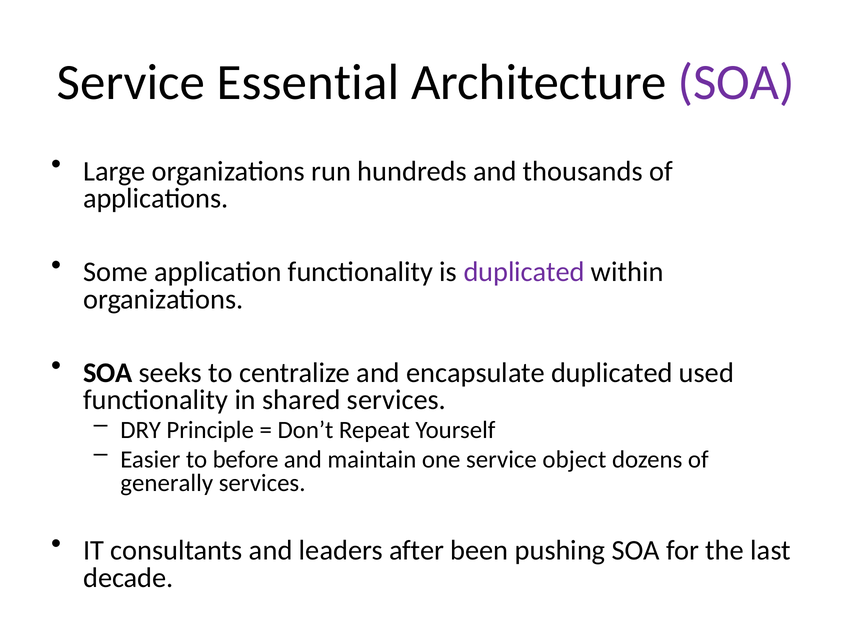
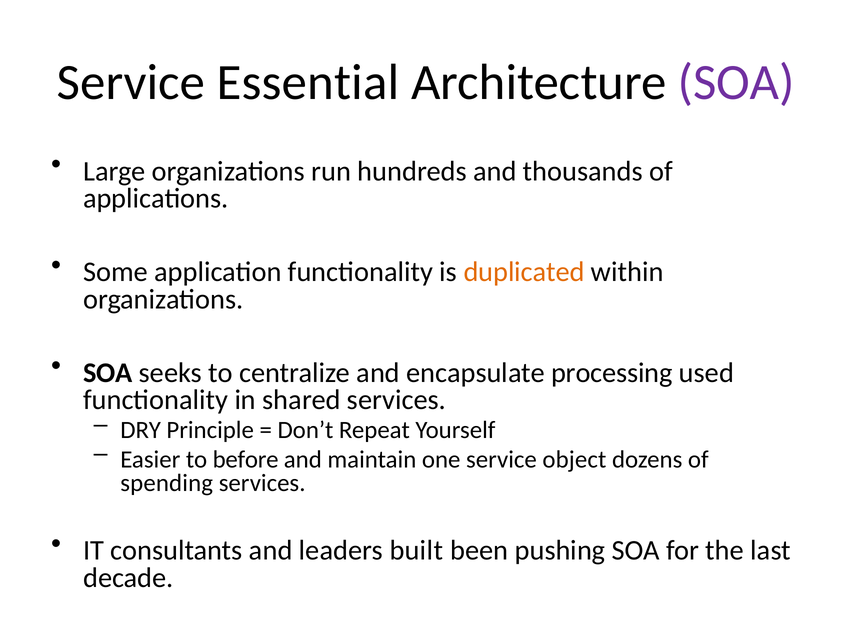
duplicated at (524, 272) colour: purple -> orange
encapsulate duplicated: duplicated -> processing
generally: generally -> spending
after: after -> built
